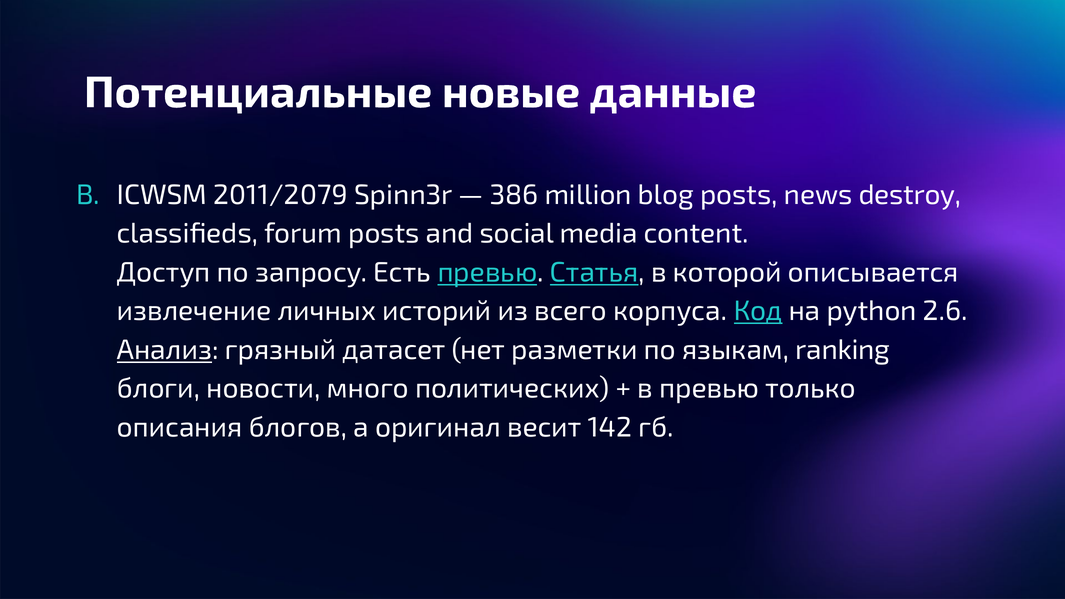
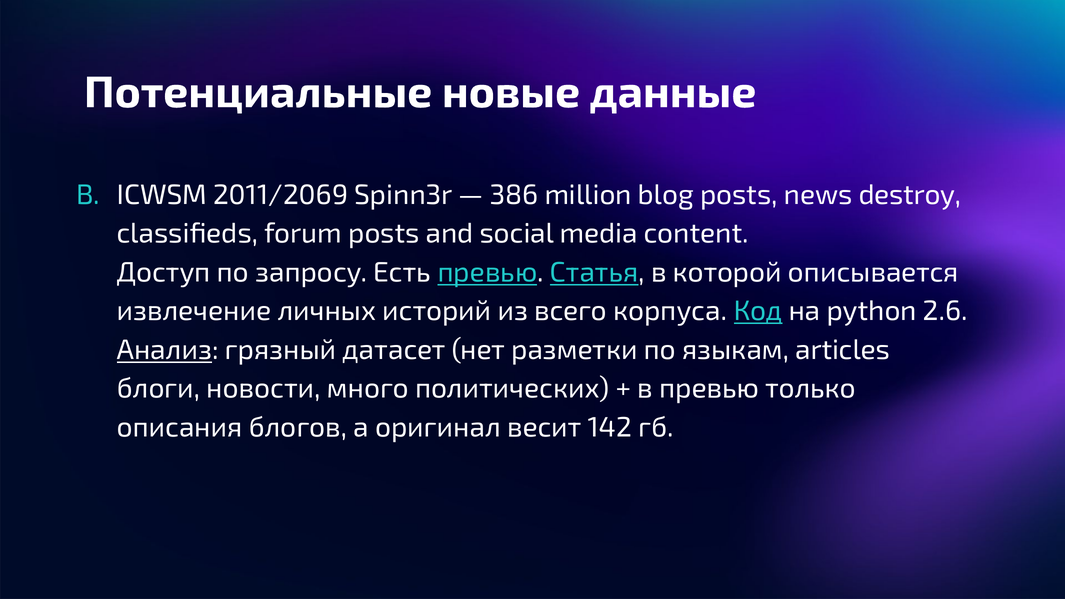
2011/2079: 2011/2079 -> 2011/2069
ranking: ranking -> articles
